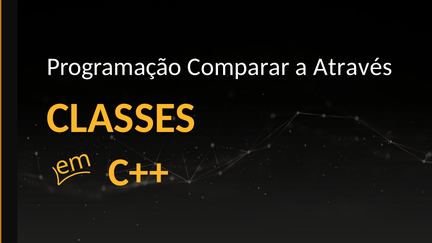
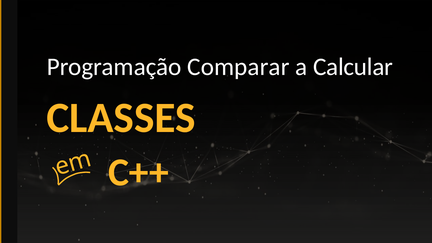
Através: Através -> Calcular
